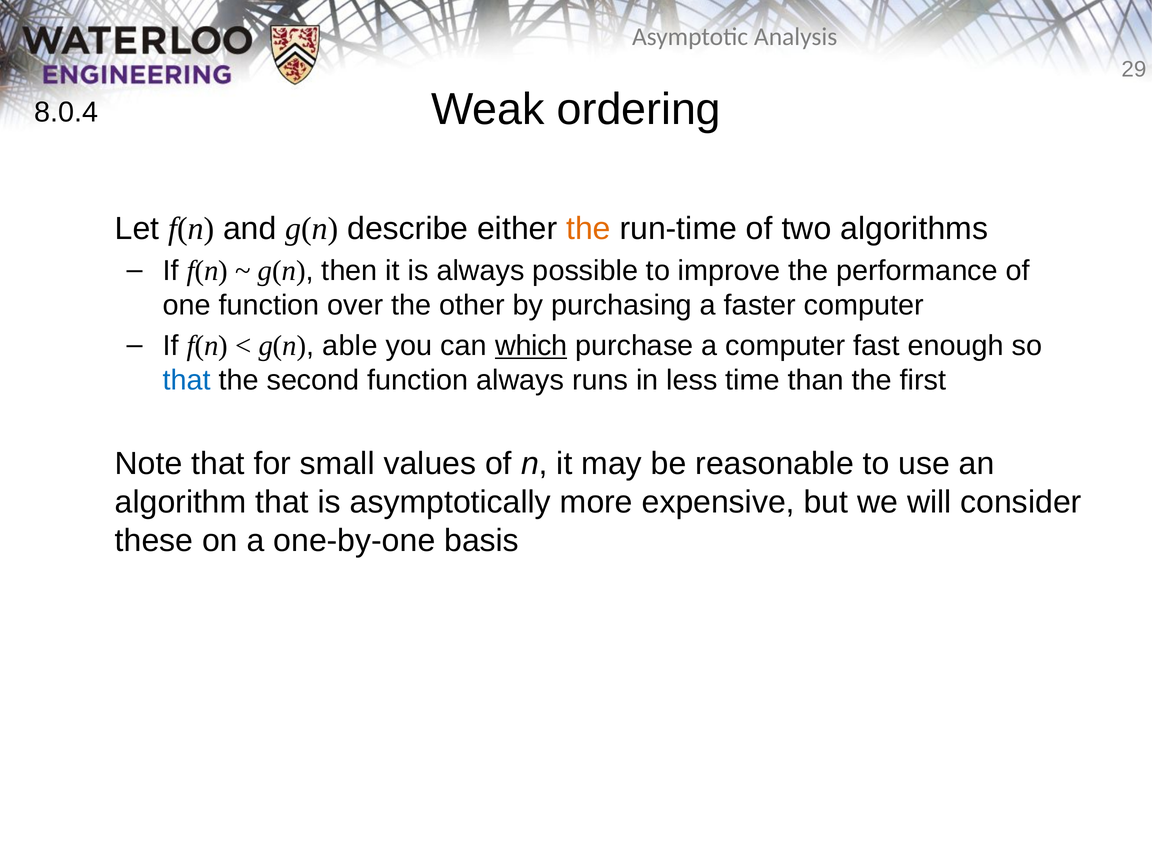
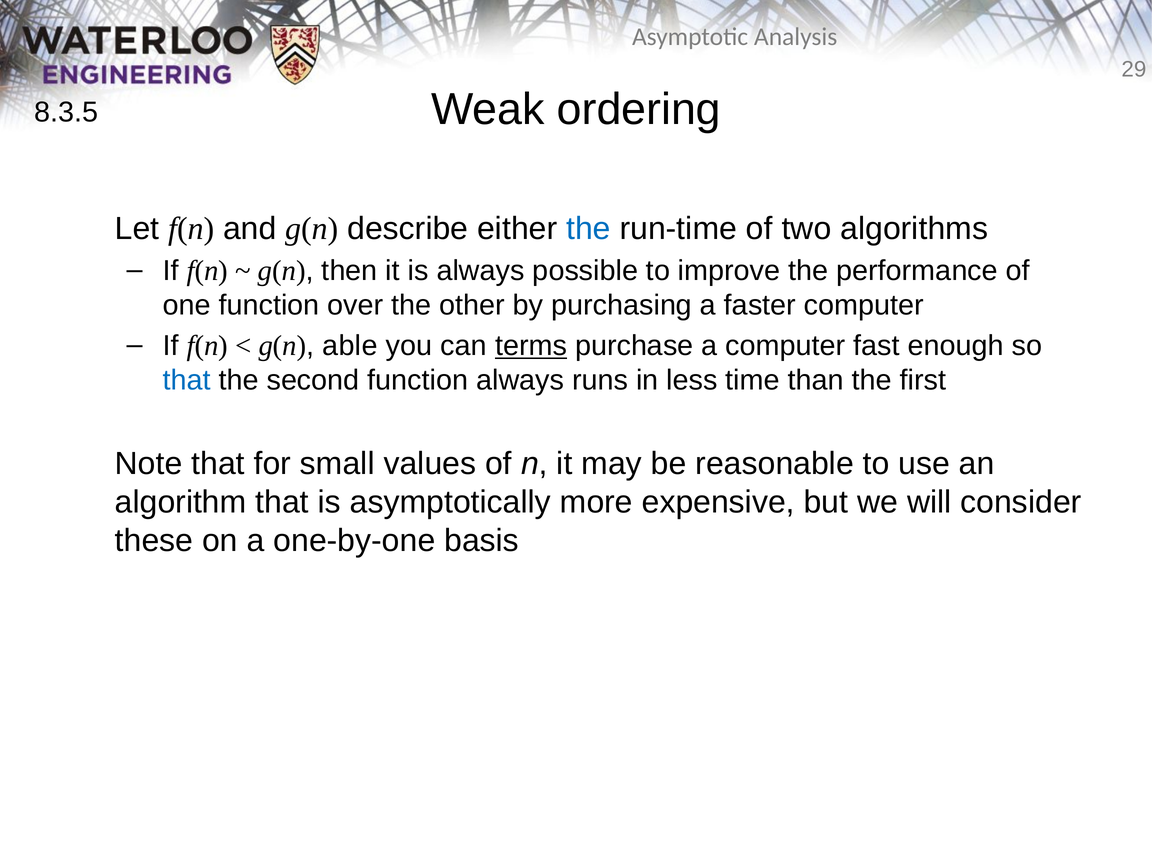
8.0.4: 8.0.4 -> 8.3.5
the at (588, 229) colour: orange -> blue
which: which -> terms
